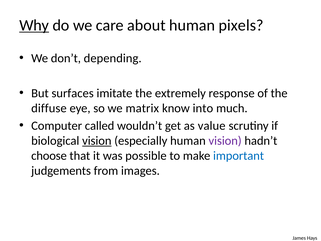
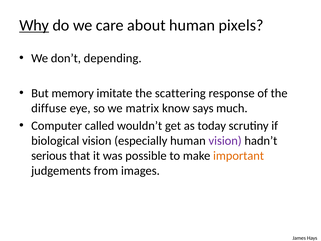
surfaces: surfaces -> memory
extremely: extremely -> scattering
into: into -> says
value: value -> today
vision at (97, 141) underline: present -> none
choose: choose -> serious
important colour: blue -> orange
